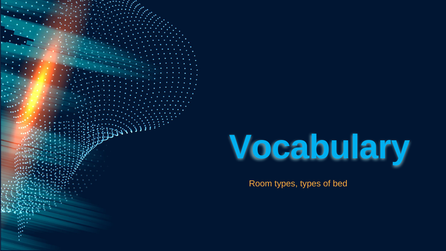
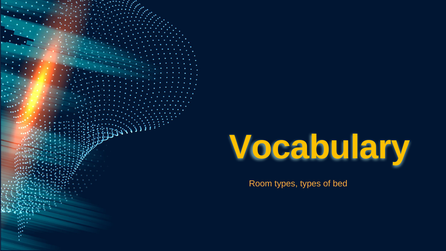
Vocabulary colour: light blue -> yellow
